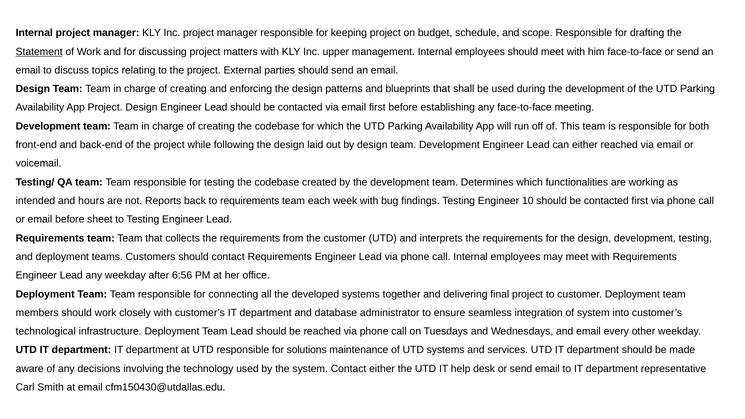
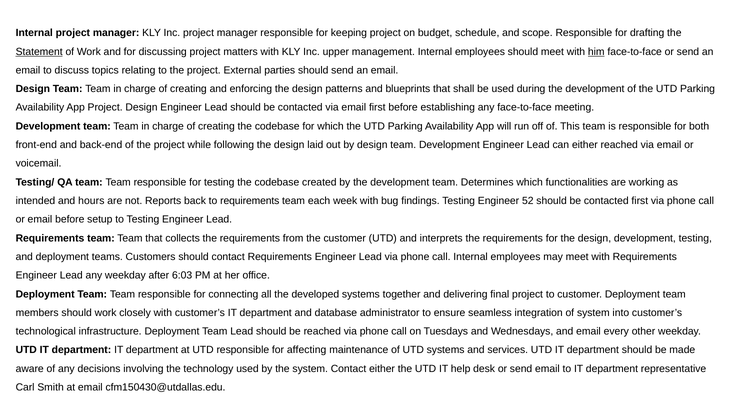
him underline: none -> present
10: 10 -> 52
sheet: sheet -> setup
6:56: 6:56 -> 6:03
solutions: solutions -> affecting
